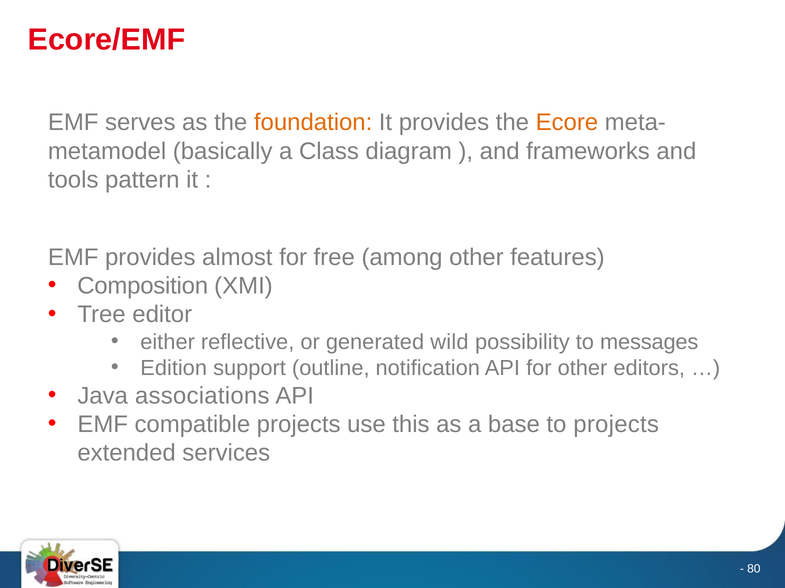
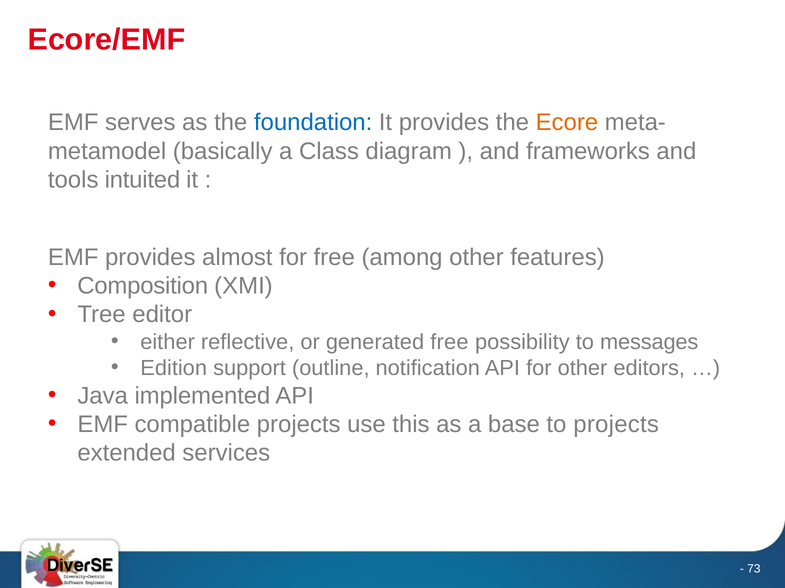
foundation colour: orange -> blue
pattern: pattern -> intuited
generated wild: wild -> free
associations: associations -> implemented
80: 80 -> 73
